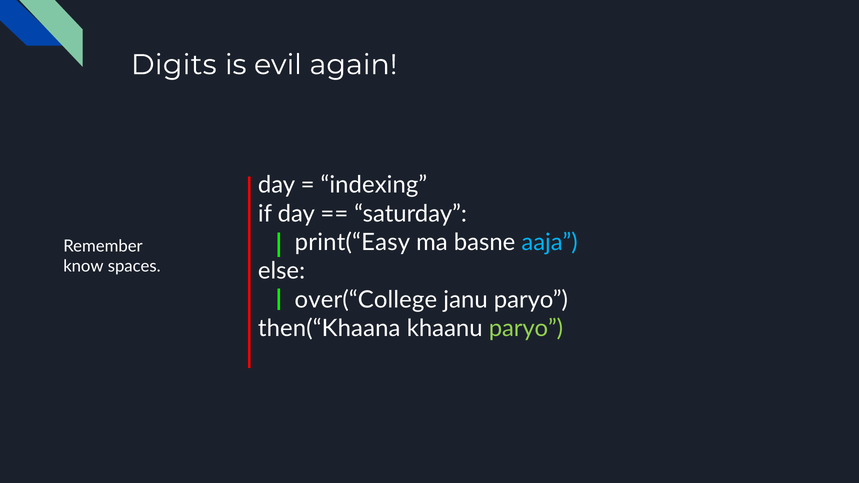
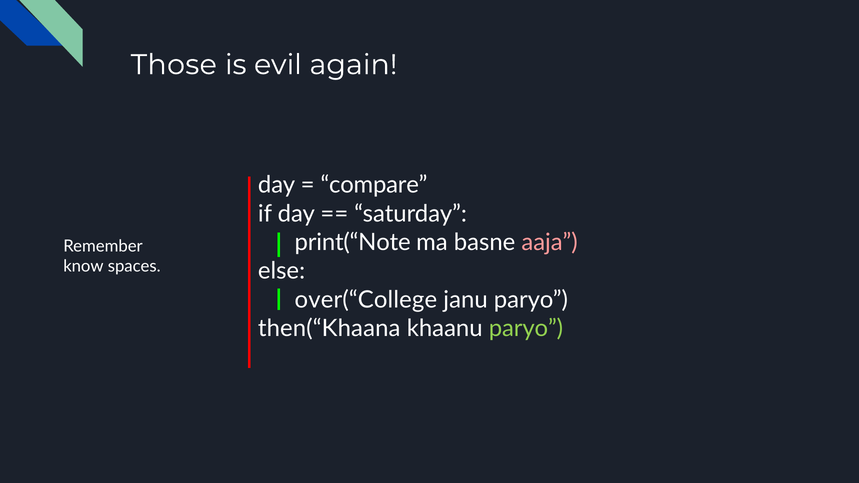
Digits: Digits -> Those
indexing: indexing -> compare
print(“Easy: print(“Easy -> print(“Note
aaja colour: light blue -> pink
